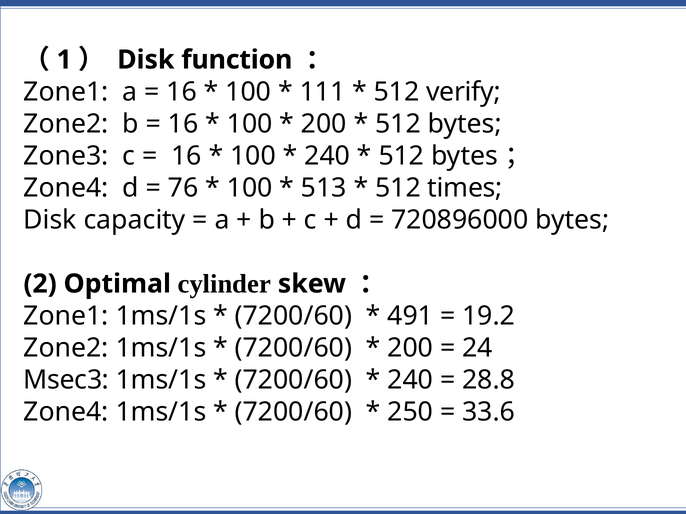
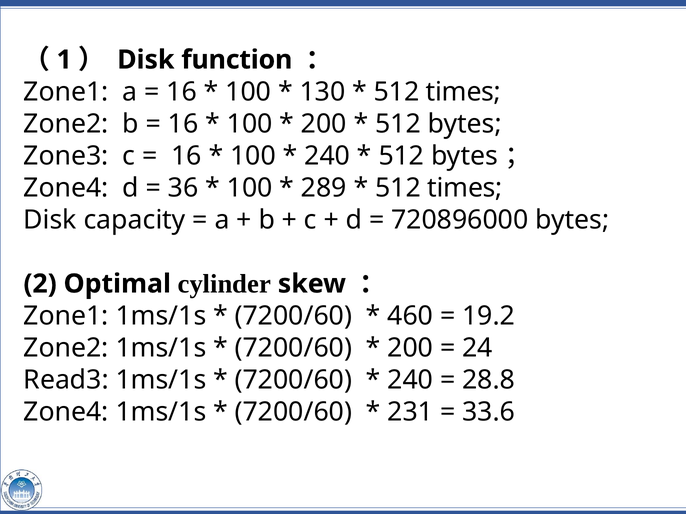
111: 111 -> 130
verify at (463, 92): verify -> times
76: 76 -> 36
513: 513 -> 289
491: 491 -> 460
Msec3: Msec3 -> Read3
250: 250 -> 231
